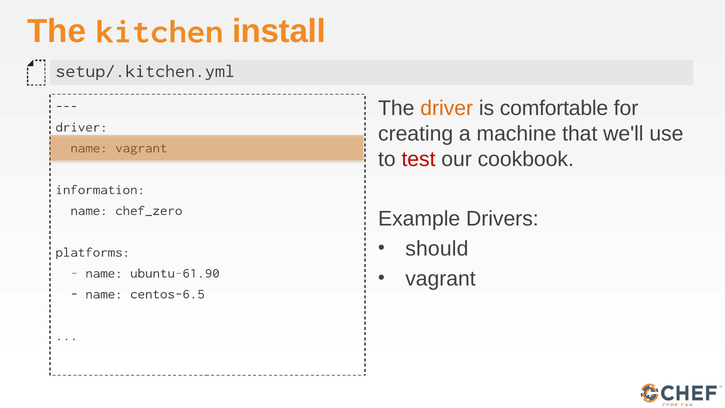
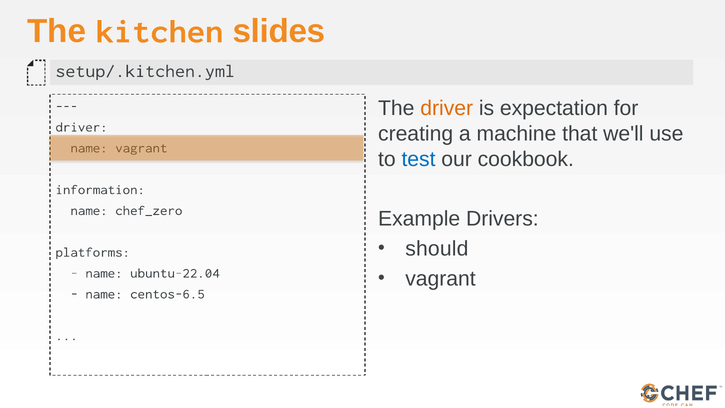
install: install -> slides
comfortable: comfortable -> expectation
test colour: red -> blue
ubuntu-61.90: ubuntu-61.90 -> ubuntu-22.04
